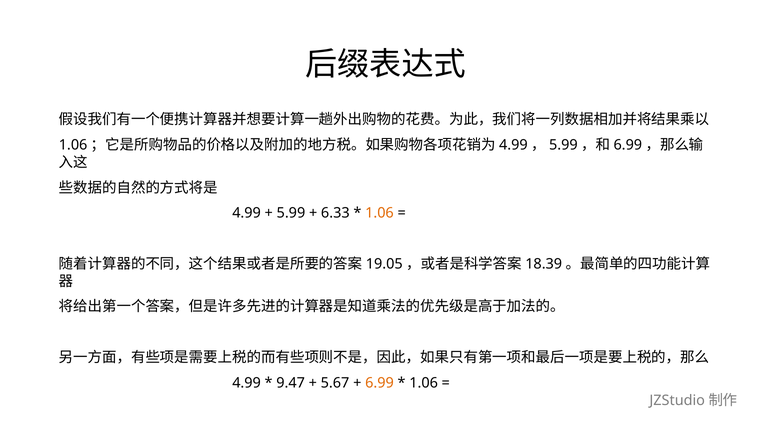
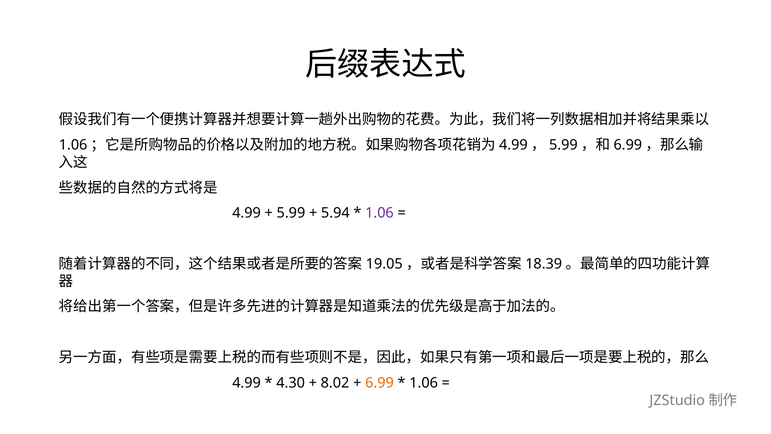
6.33: 6.33 -> 5.94
1.06 at (379, 213) colour: orange -> purple
9.47: 9.47 -> 4.30
5.67: 5.67 -> 8.02
